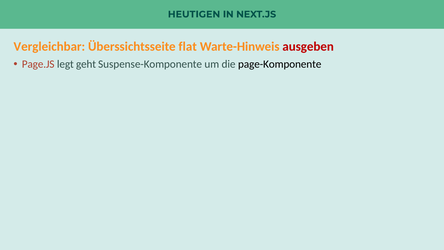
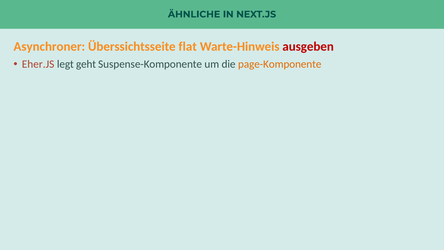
HEUTIGEN: HEUTIGEN -> ÄHNLICHE
Vergleichbar: Vergleichbar -> Asynchroner
Page.JS: Page.JS -> Eher.JS
page-Komponente colour: black -> orange
